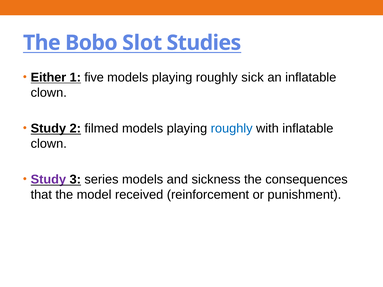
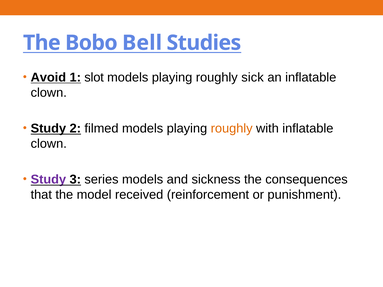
Slot: Slot -> Bell
Either: Either -> Avoid
five: five -> slot
roughly at (232, 129) colour: blue -> orange
